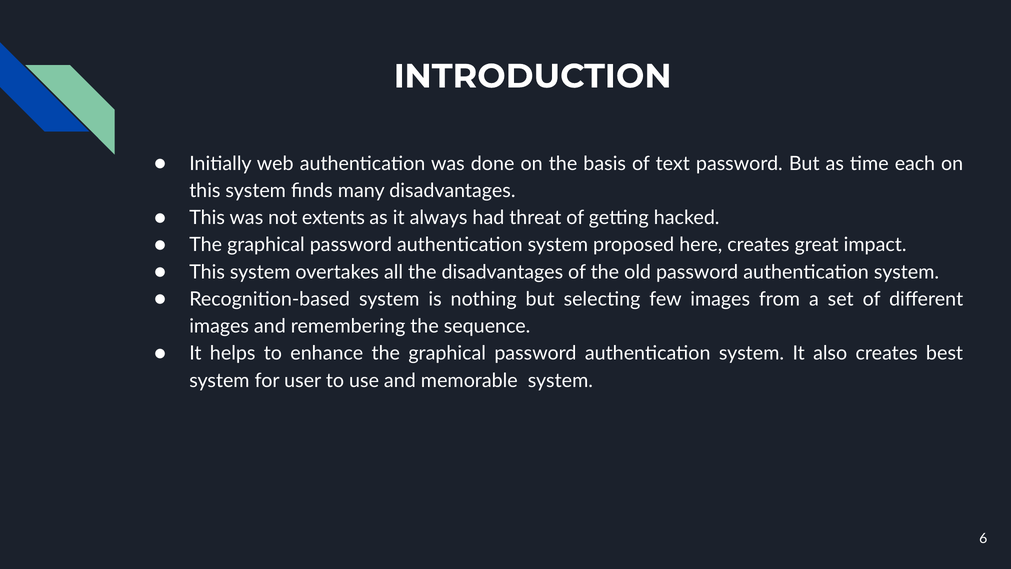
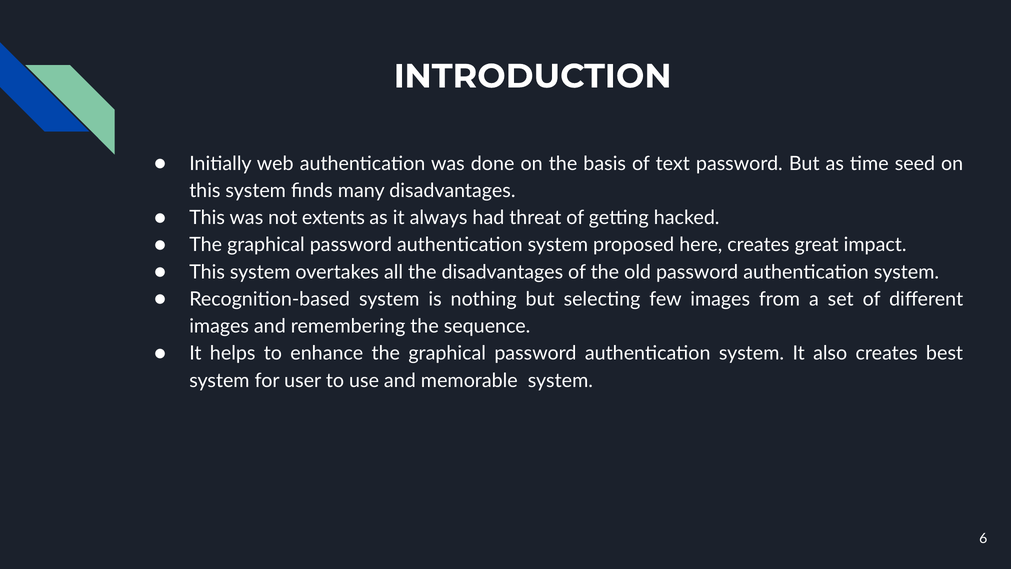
each: each -> seed
